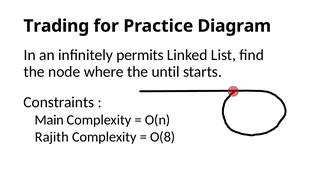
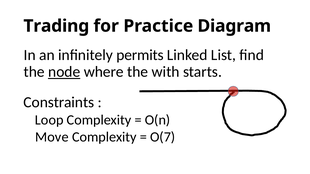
node underline: none -> present
until: until -> with
Main: Main -> Loop
Rajith: Rajith -> Move
O(8: O(8 -> O(7
